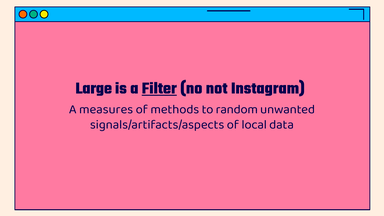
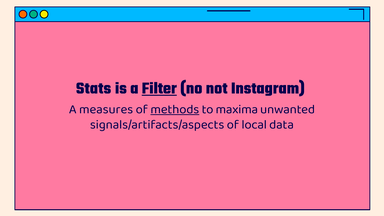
Large: Large -> Stats
methods underline: none -> present
random: random -> maxima
